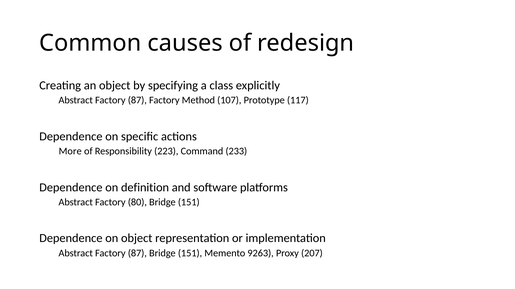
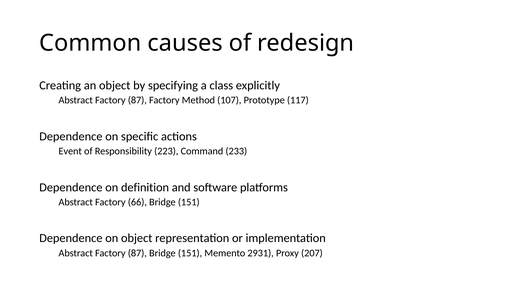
More: More -> Event
80: 80 -> 66
9263: 9263 -> 2931
